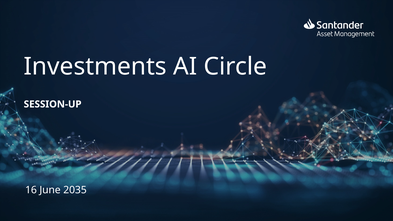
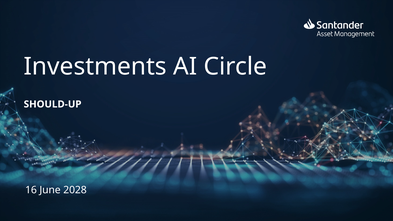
SESSION-UP: SESSION-UP -> SHOULD-UP
2035: 2035 -> 2028
